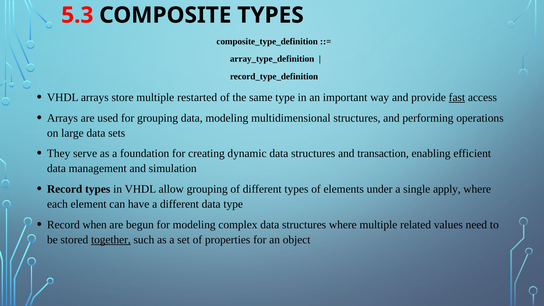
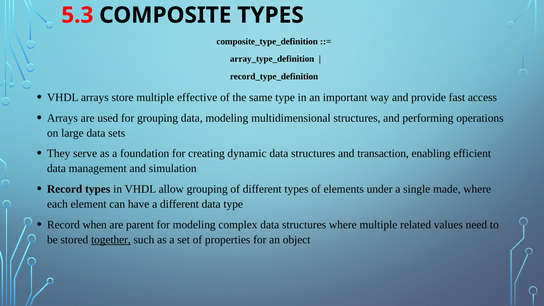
restarted: restarted -> effective
fast underline: present -> none
apply: apply -> made
begun: begun -> parent
